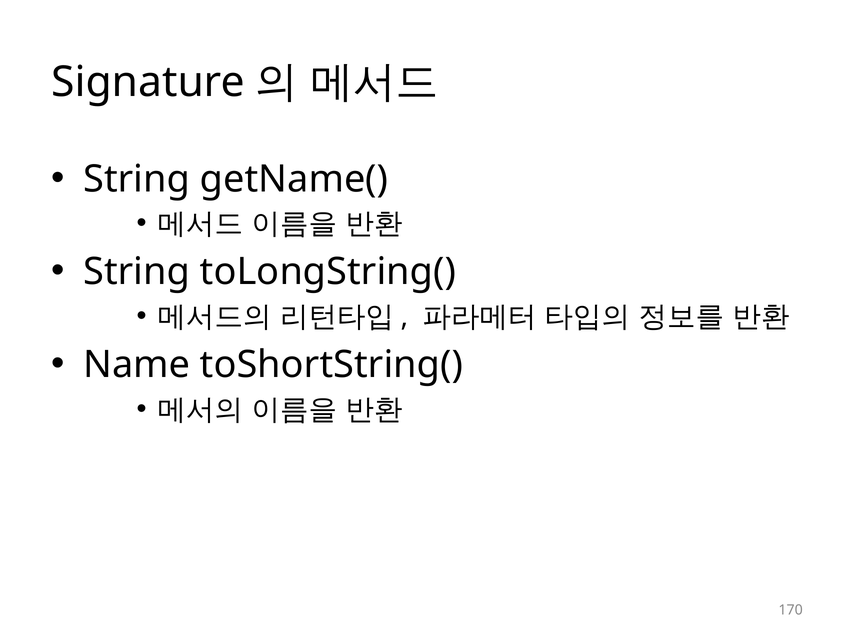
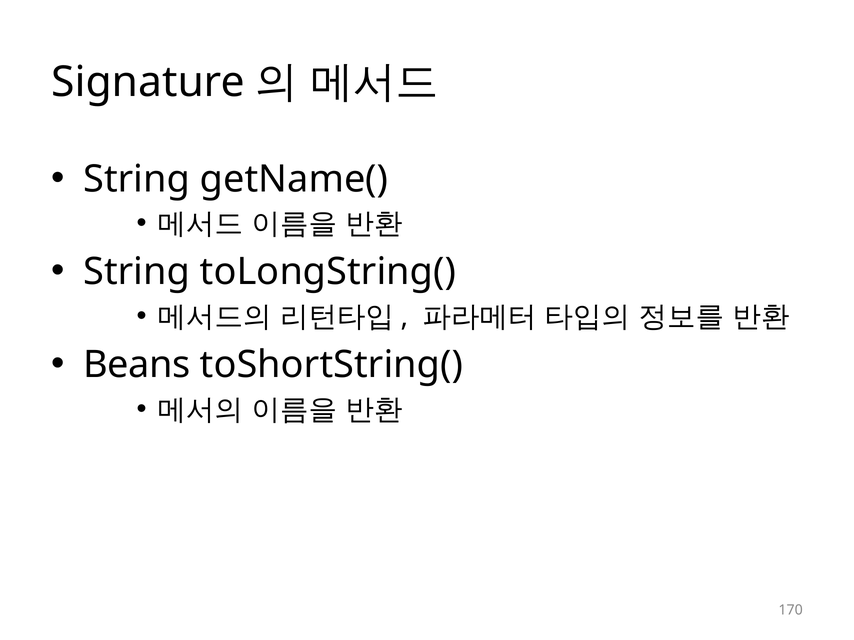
Name: Name -> Beans
